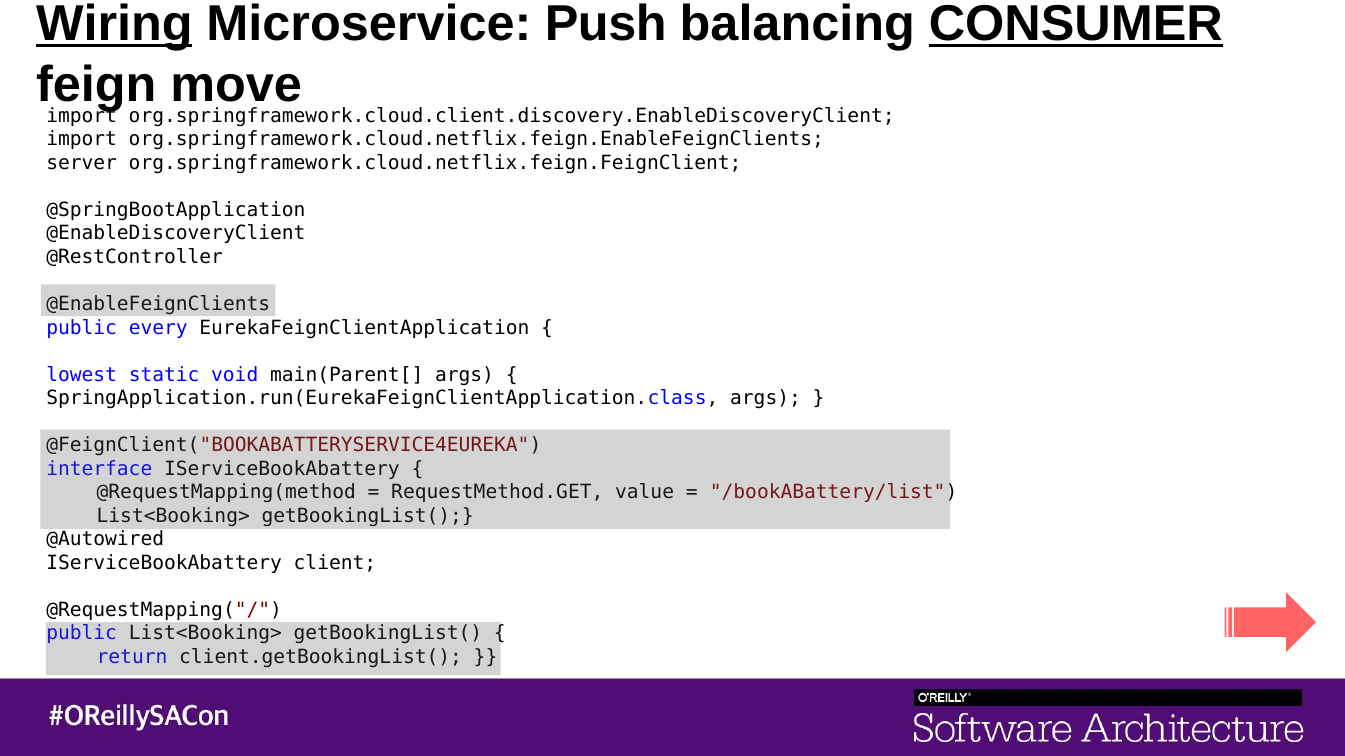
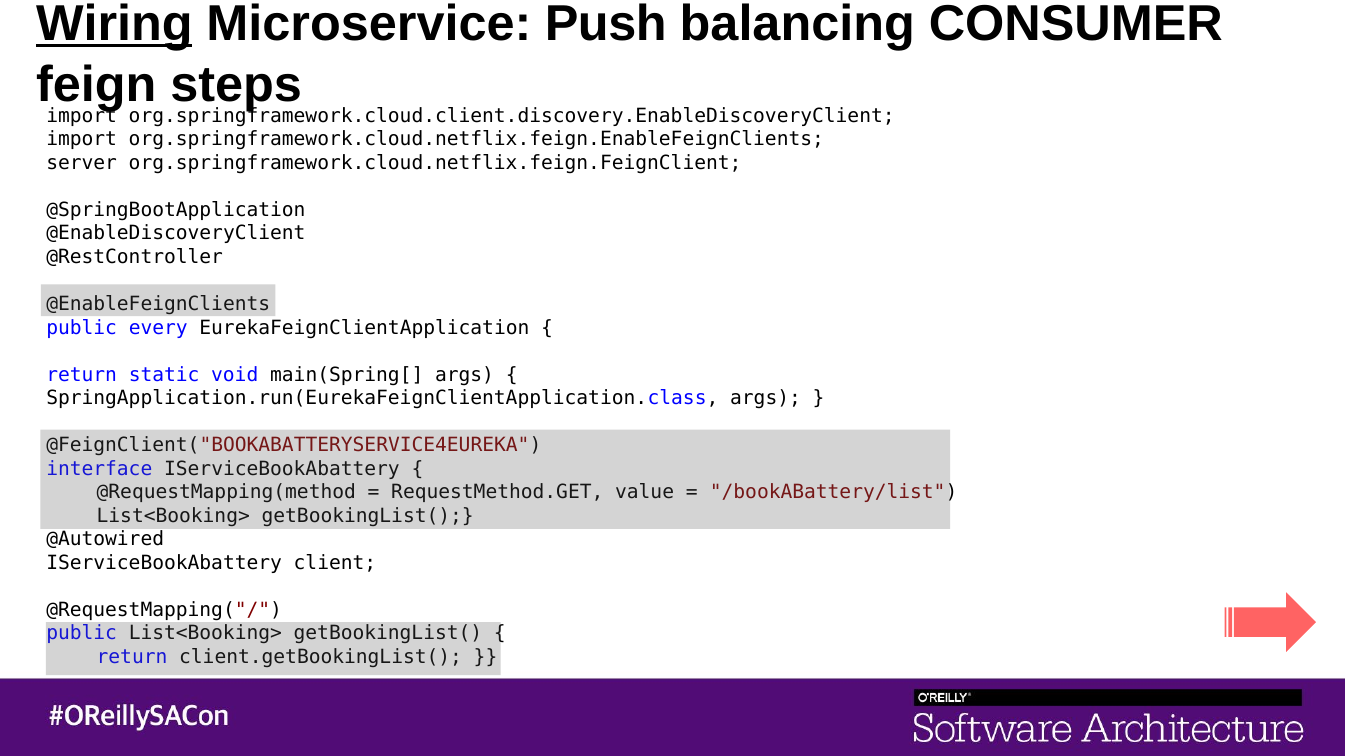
CONSUMER underline: present -> none
move: move -> steps
lowest at (82, 375): lowest -> return
main(Parent[: main(Parent[ -> main(Spring[
